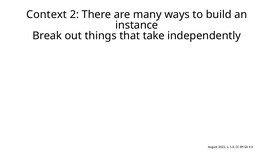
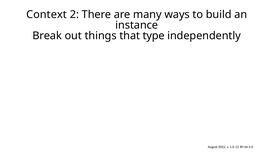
take: take -> type
